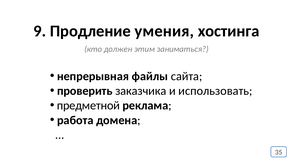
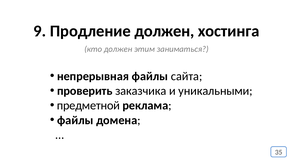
Продление умения: умения -> должен
использовать: использовать -> уникальными
работа at (75, 120): работа -> файлы
